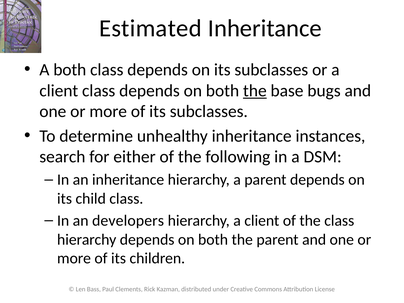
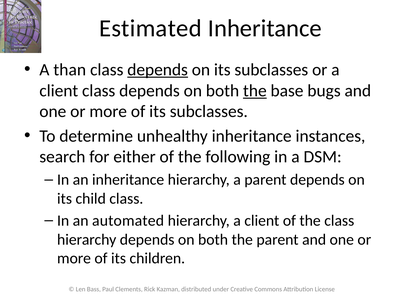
A both: both -> than
depends at (158, 70) underline: none -> present
developers: developers -> automated
